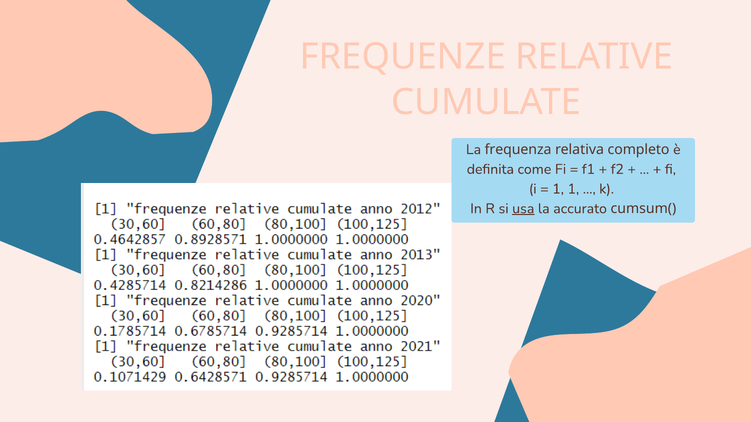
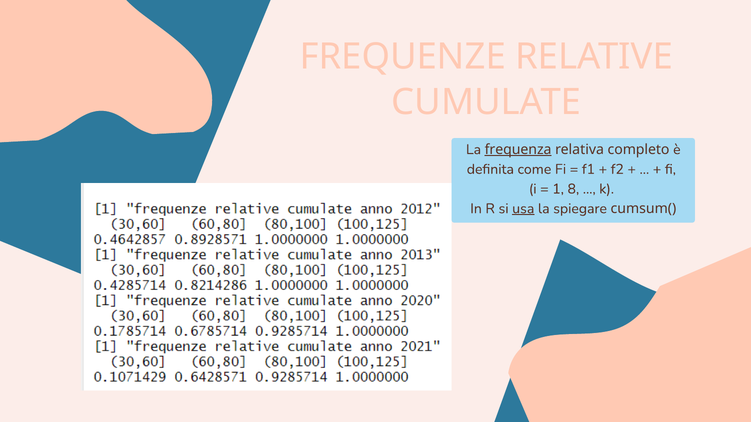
frequenza underline: none -> present
1 1: 1 -> 8
accurato: accurato -> spiegare
